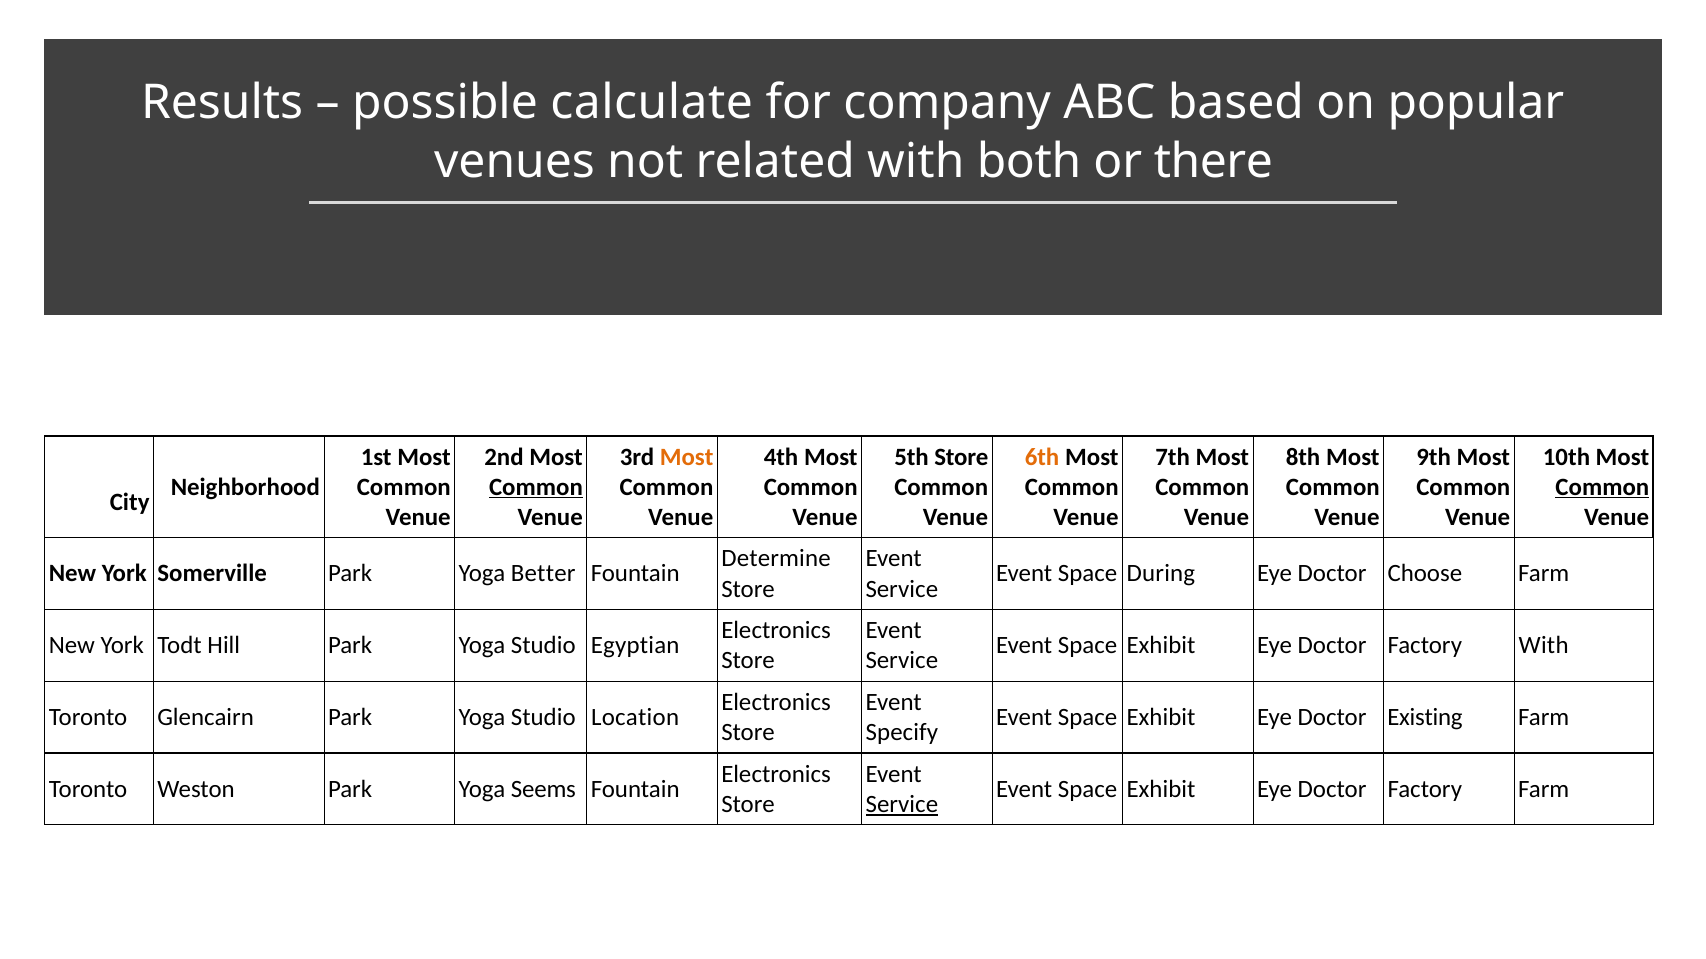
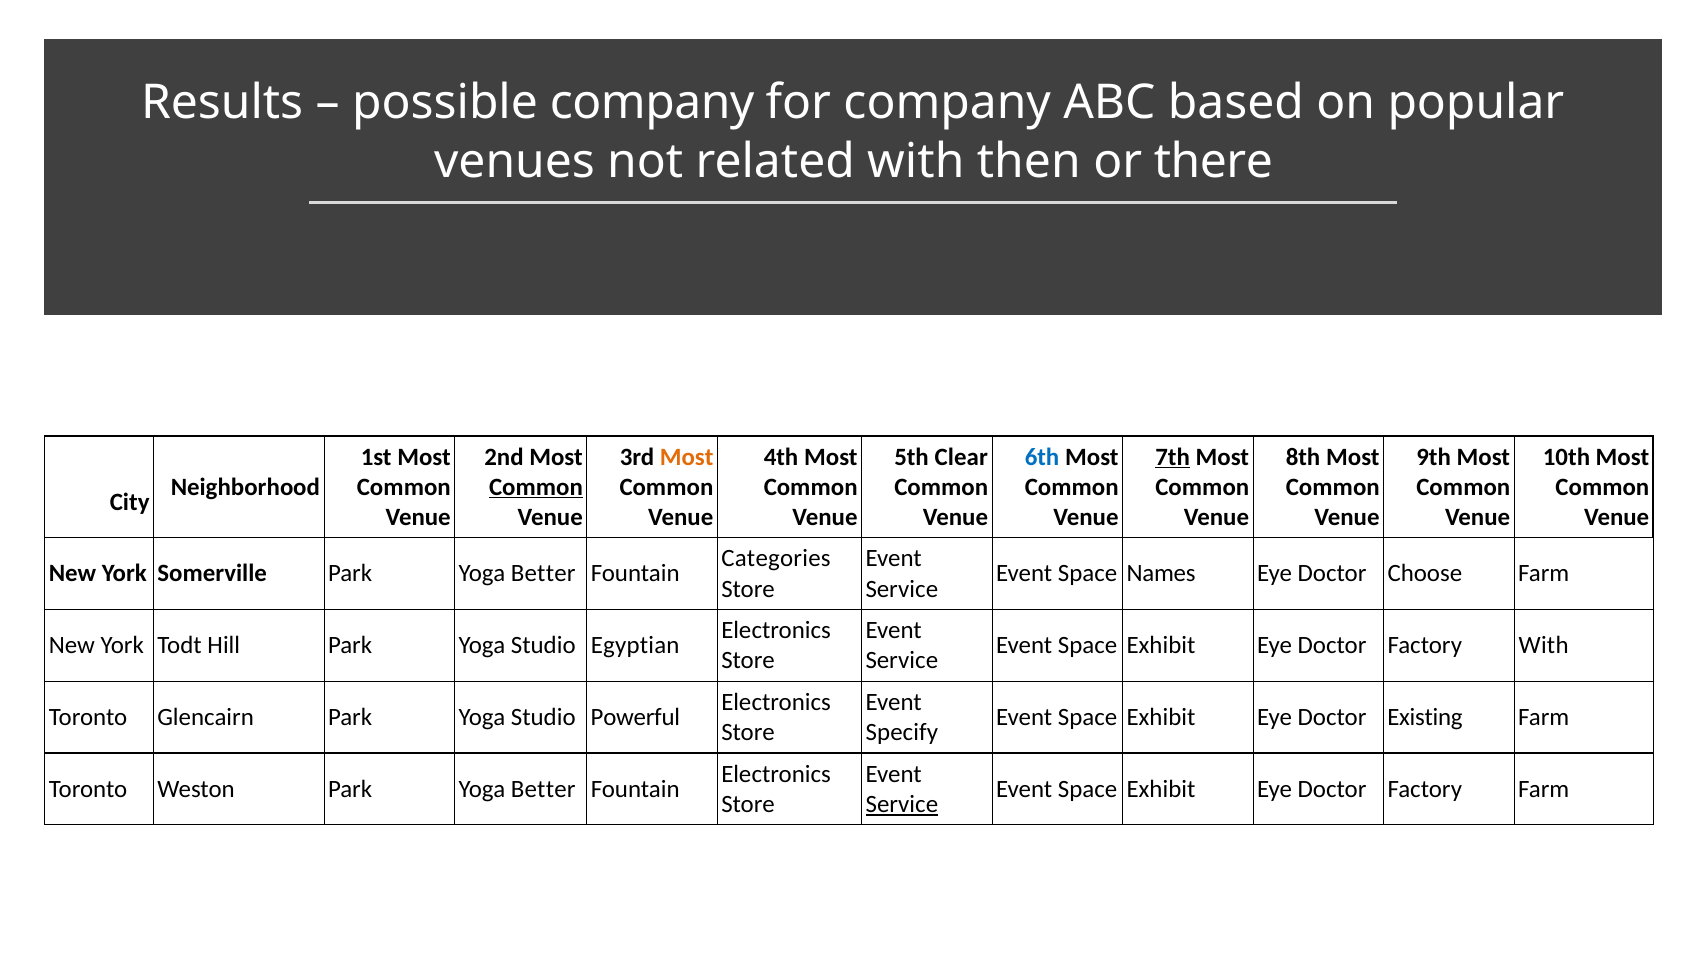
possible calculate: calculate -> company
both: both -> then
5th Store: Store -> Clear
6th colour: orange -> blue
7th underline: none -> present
Common at (1602, 487) underline: present -> none
Determine: Determine -> Categories
During: During -> Names
Location: Location -> Powerful
Weston Park Yoga Seems: Seems -> Better
